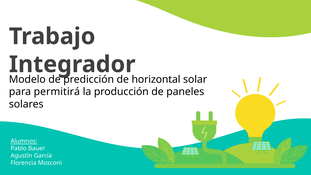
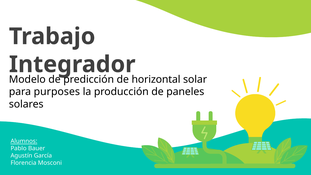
permitirá: permitirá -> purposes
